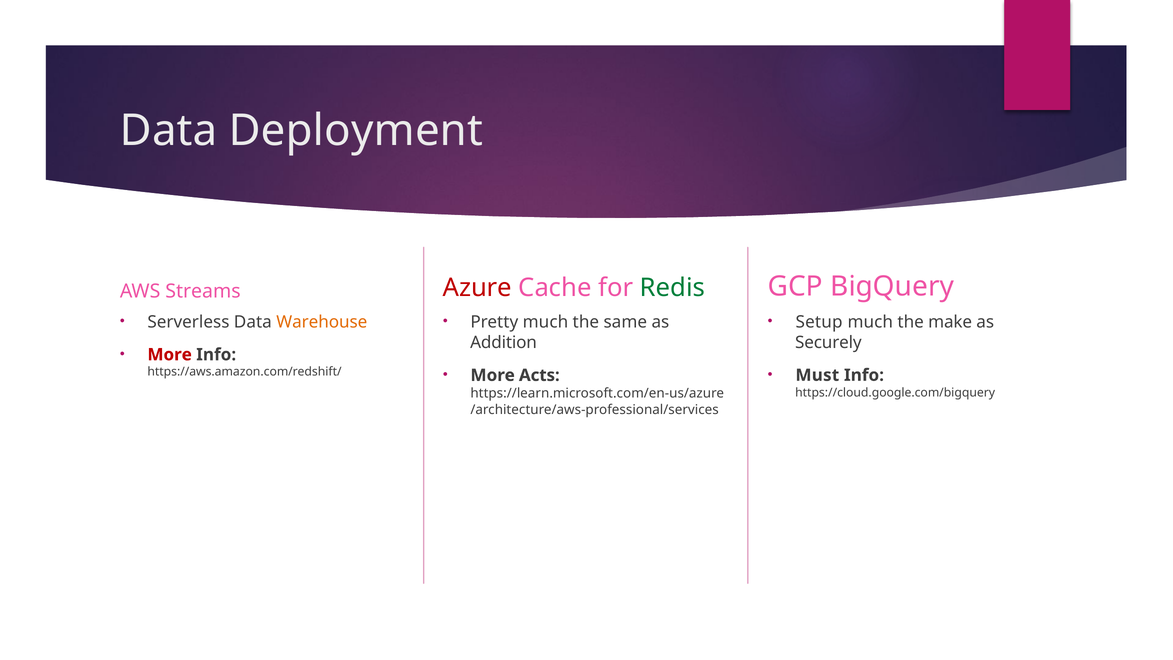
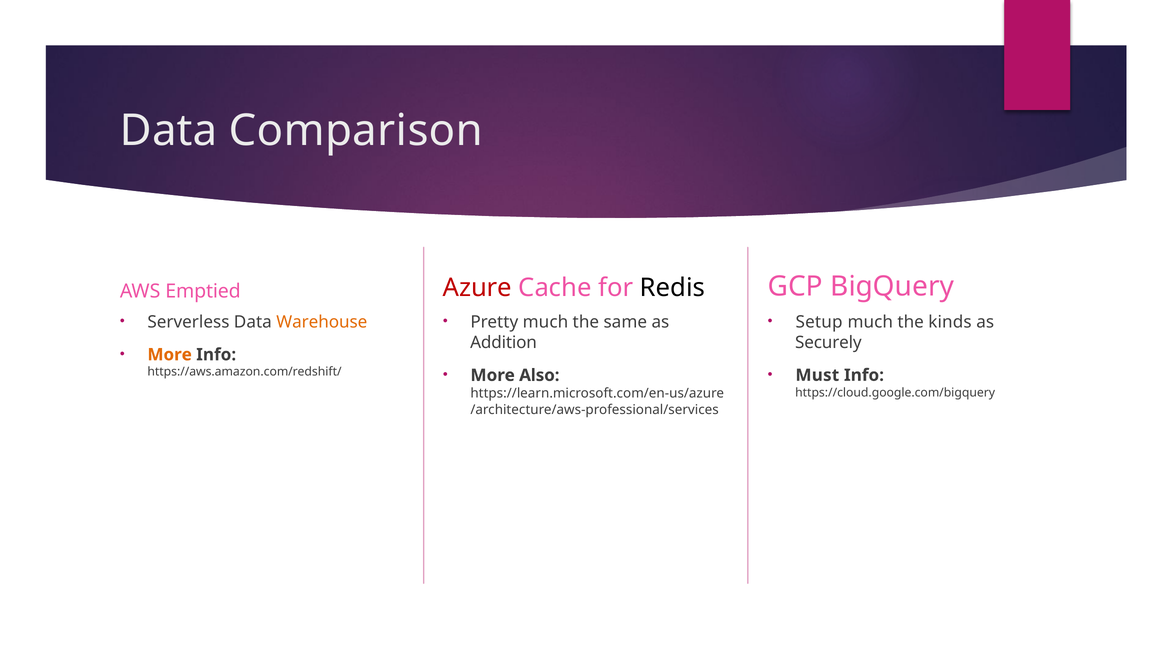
Deployment: Deployment -> Comparison
Redis colour: green -> black
Streams: Streams -> Emptied
make: make -> kinds
More at (170, 355) colour: red -> orange
Acts: Acts -> Also
